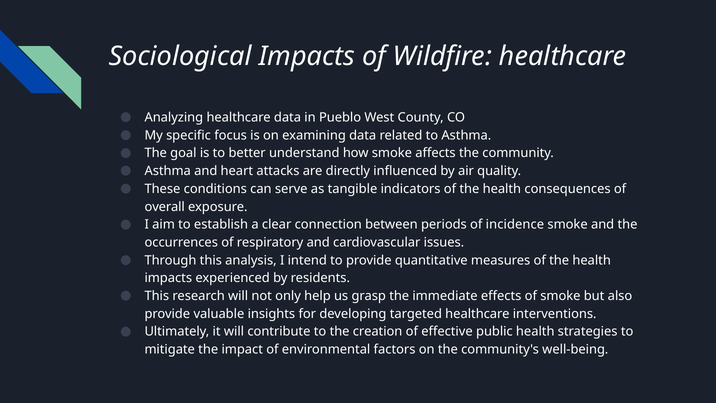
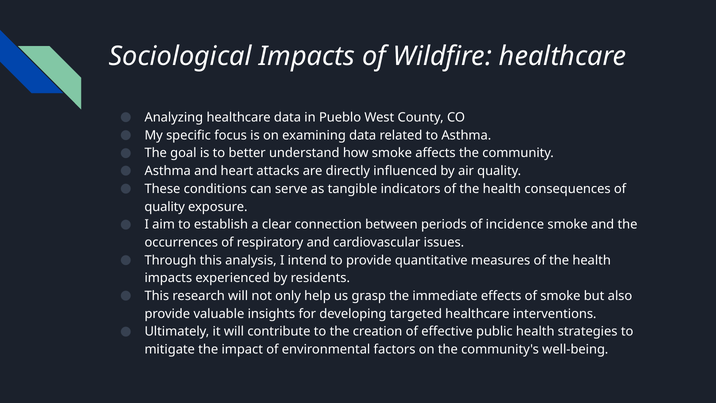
overall at (165, 207): overall -> quality
